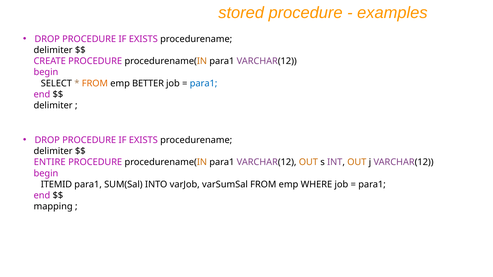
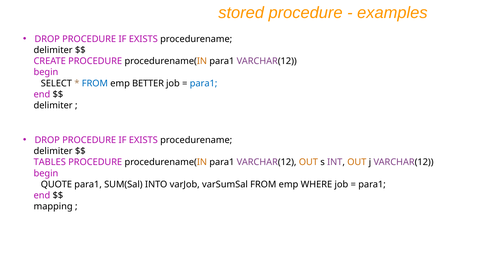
FROM at (95, 83) colour: orange -> blue
ENTIRE: ENTIRE -> TABLES
ITEMID: ITEMID -> QUOTE
